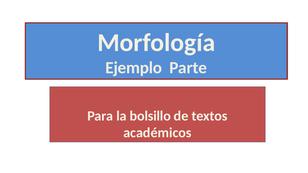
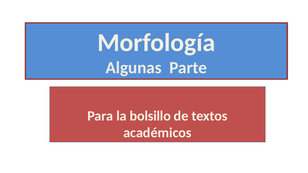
Ejemplo: Ejemplo -> Algunas
